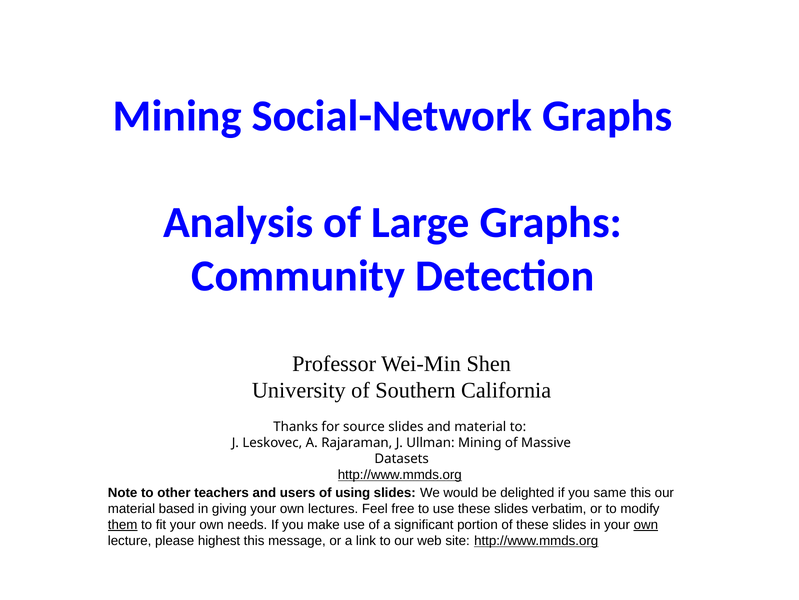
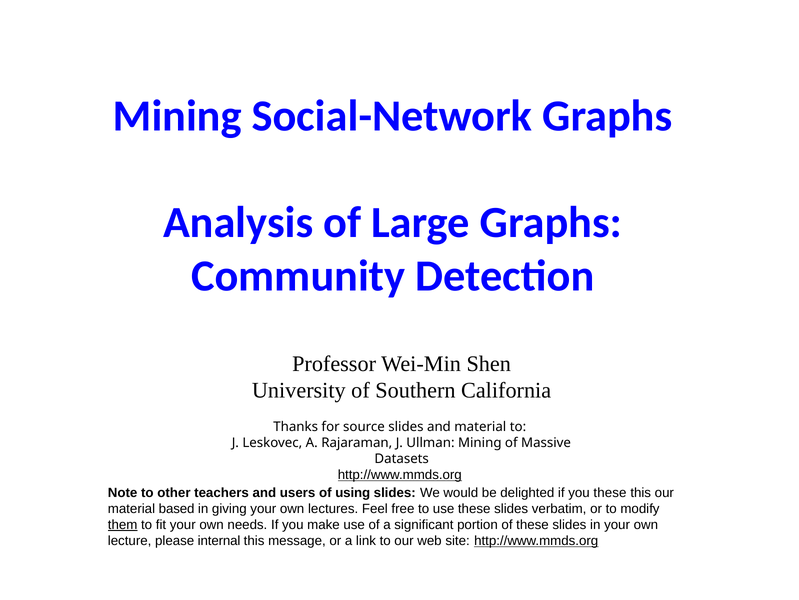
you same: same -> these
own at (646, 524) underline: present -> none
highest: highest -> internal
